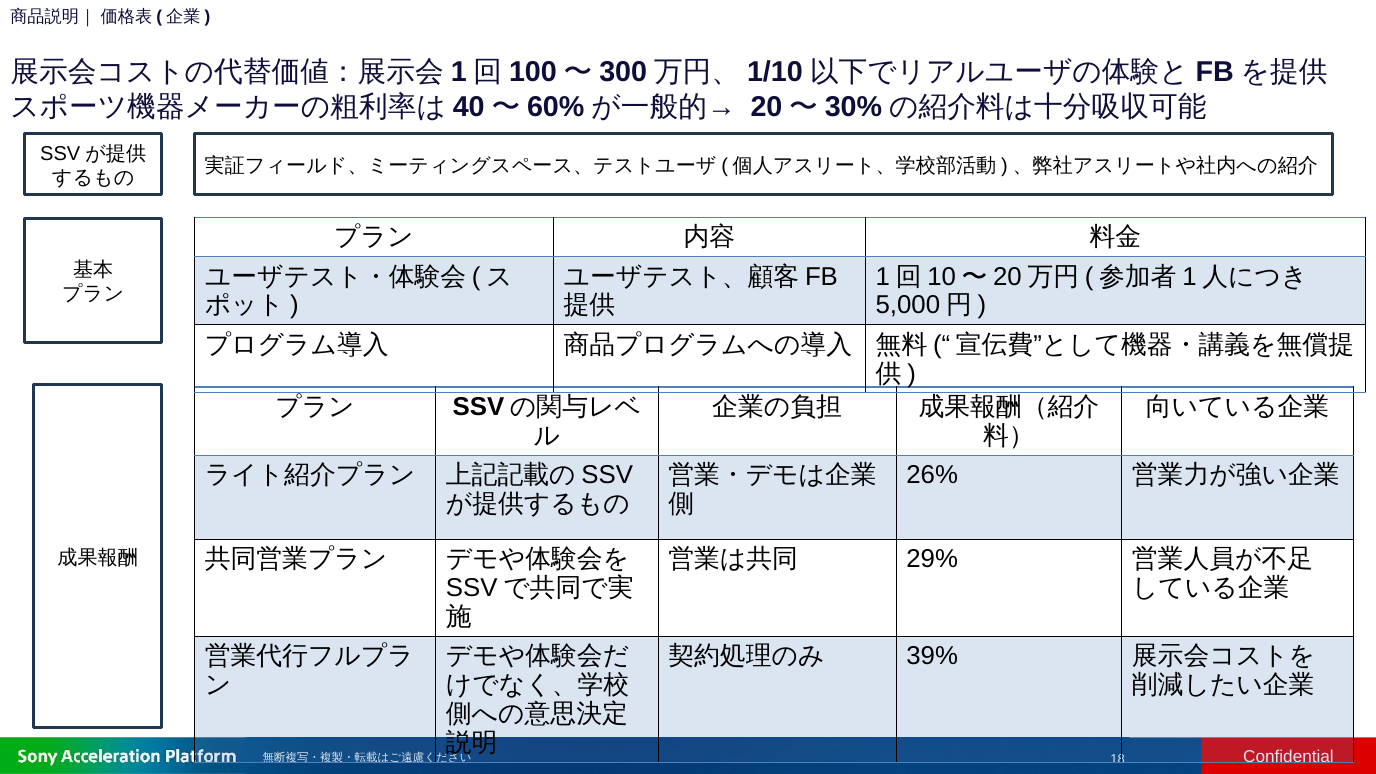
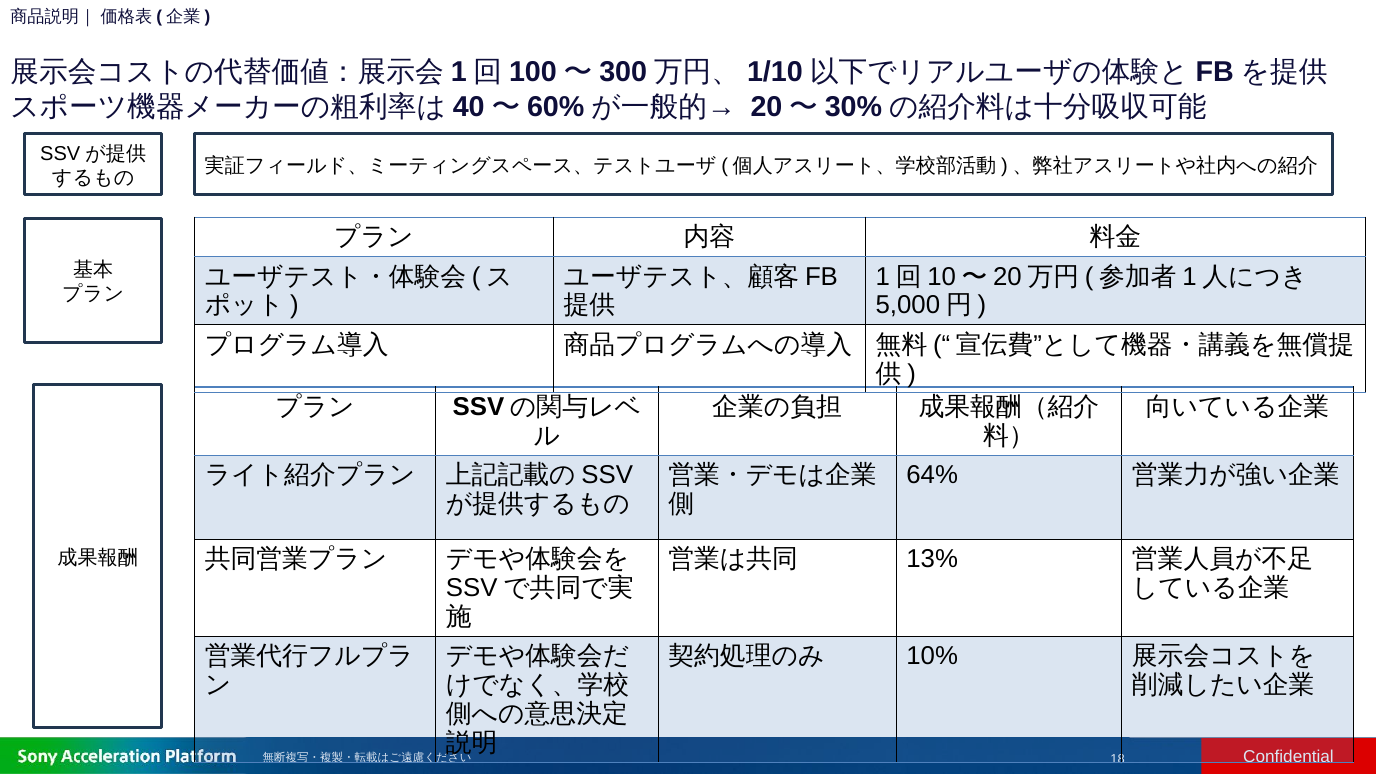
26%: 26% -> 64%
29%: 29% -> 13%
39%: 39% -> 10%
